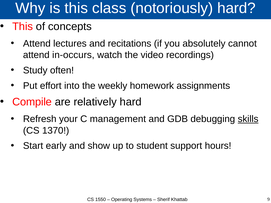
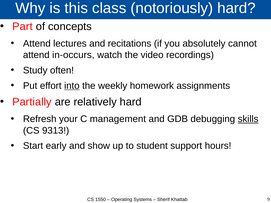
This at (23, 27): This -> Part
into underline: none -> present
Compile: Compile -> Partially
1370: 1370 -> 9313
